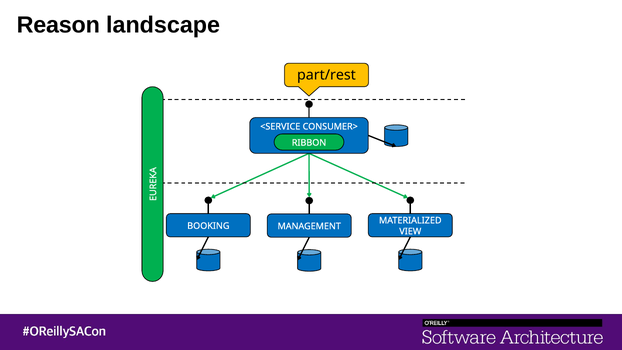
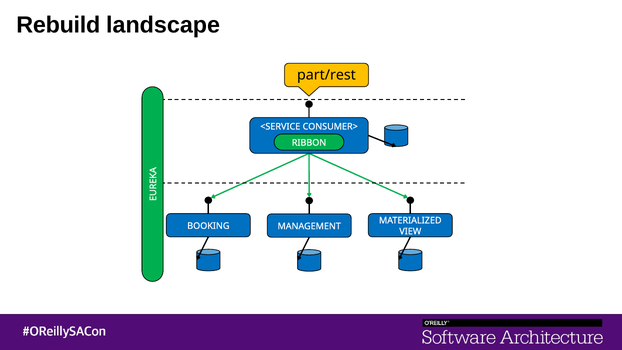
Reason: Reason -> Rebuild
